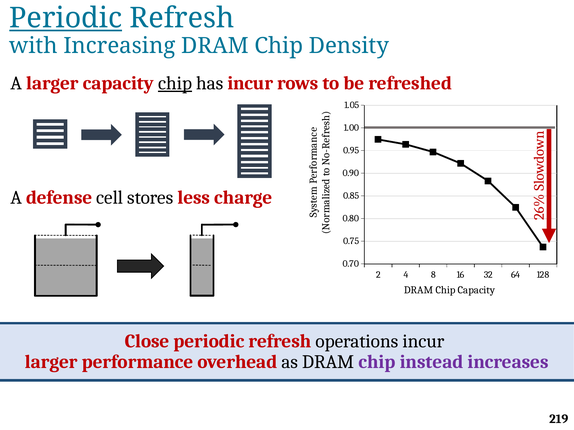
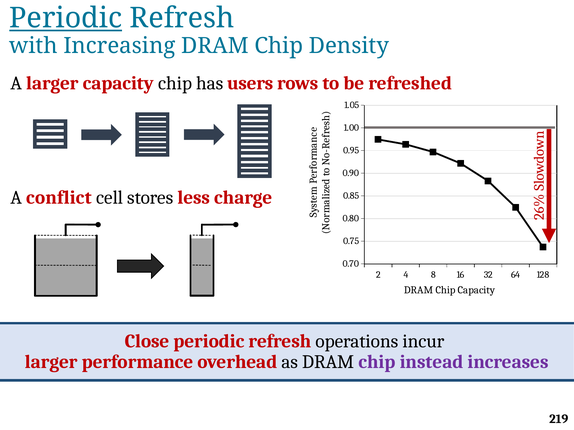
chip at (175, 83) underline: present -> none
has incur: incur -> users
defense: defense -> conflict
